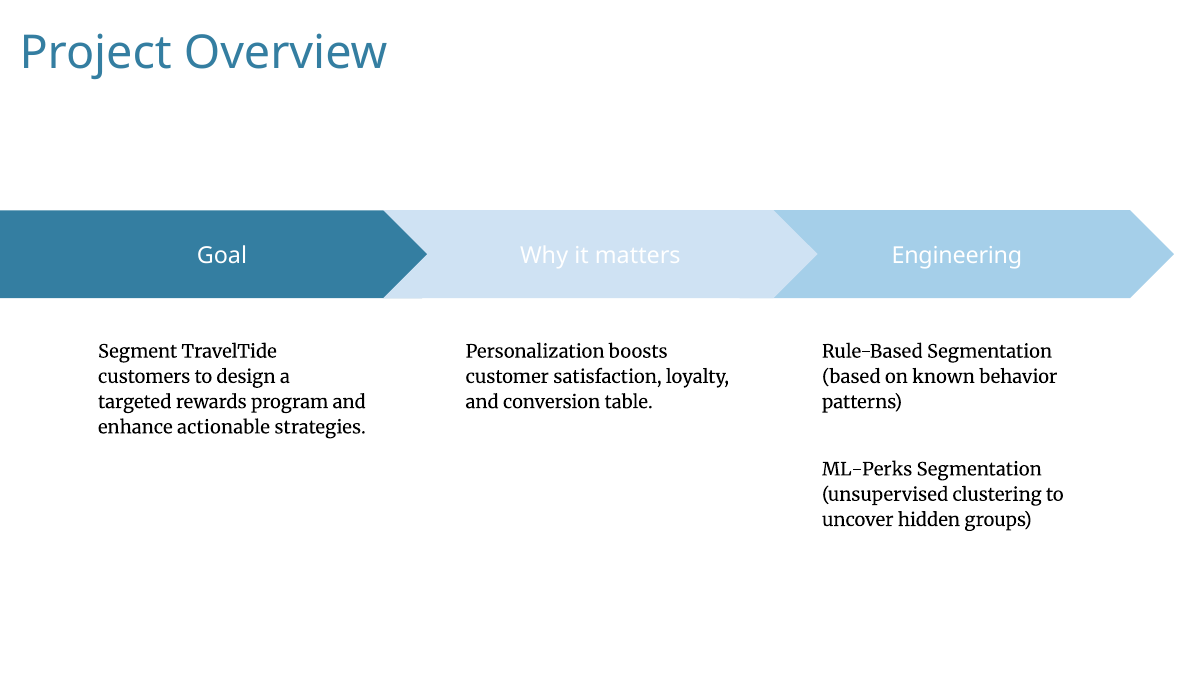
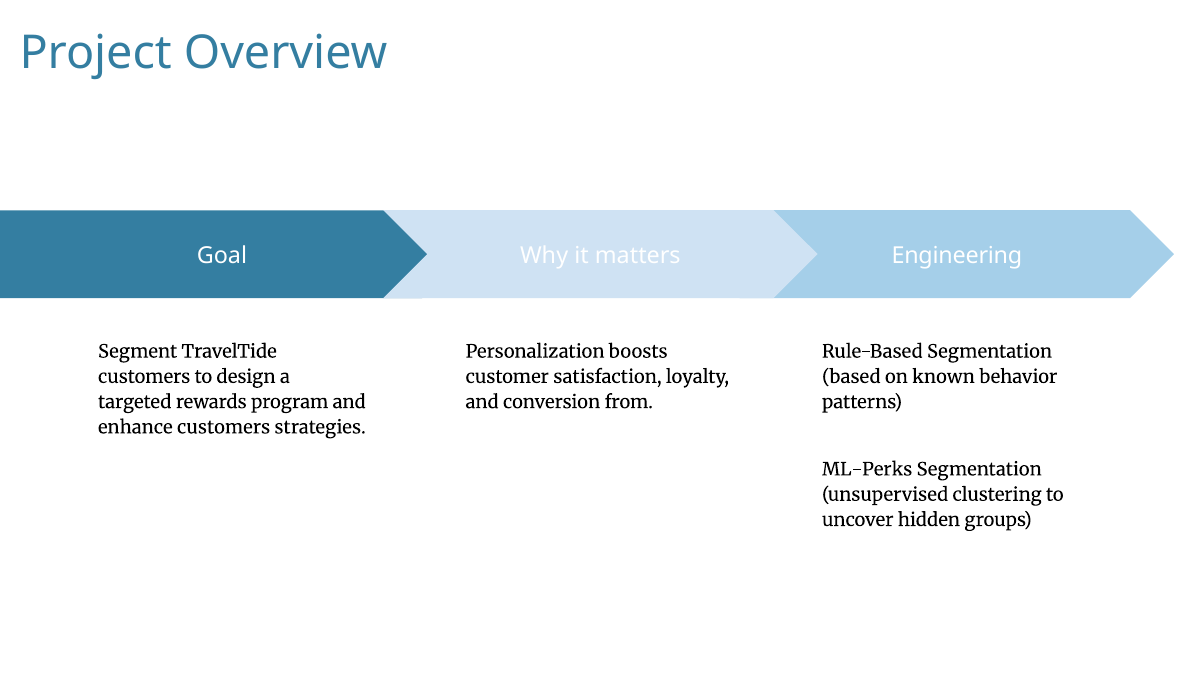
table: table -> from
enhance actionable: actionable -> customers
